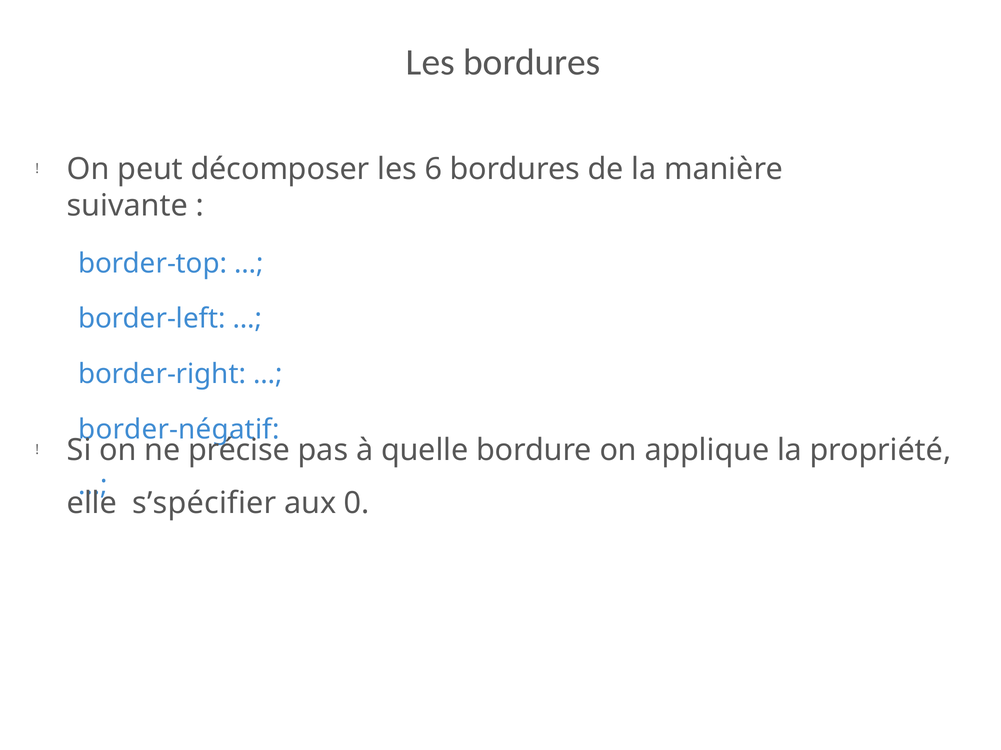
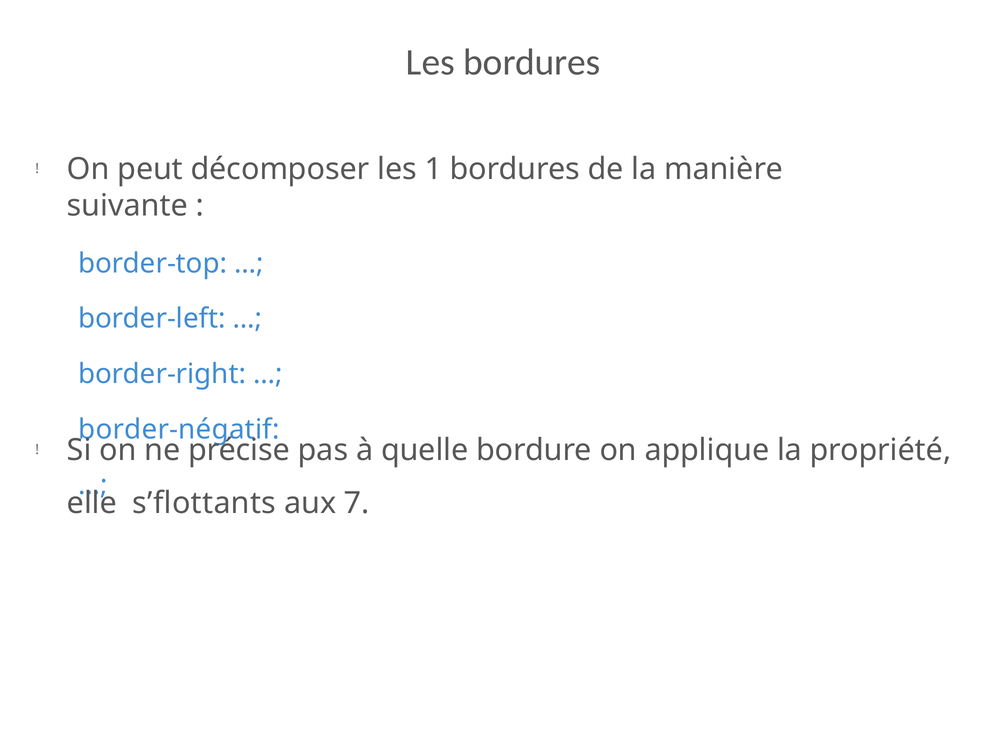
6: 6 -> 1
s’spécifier: s’spécifier -> s’flottants
0: 0 -> 7
